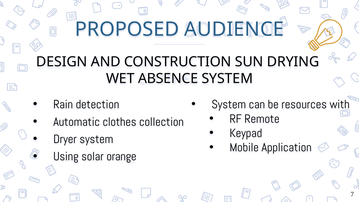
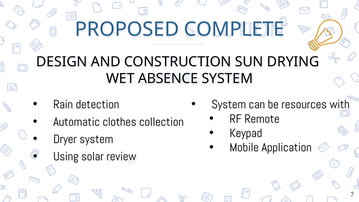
AUDIENCE: AUDIENCE -> COMPLETE
orange: orange -> review
